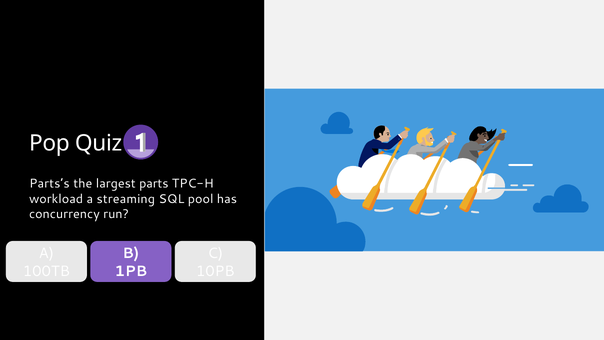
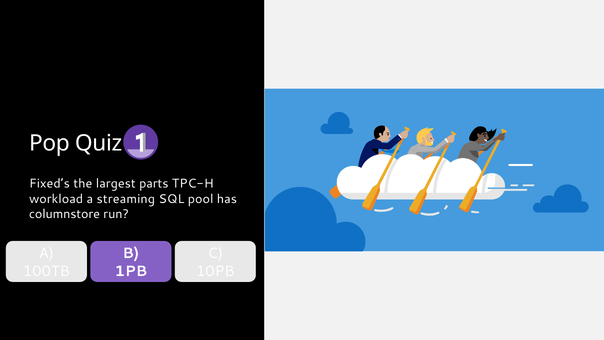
Parts’s: Parts’s -> Fixed’s
concurrency: concurrency -> columnstore
